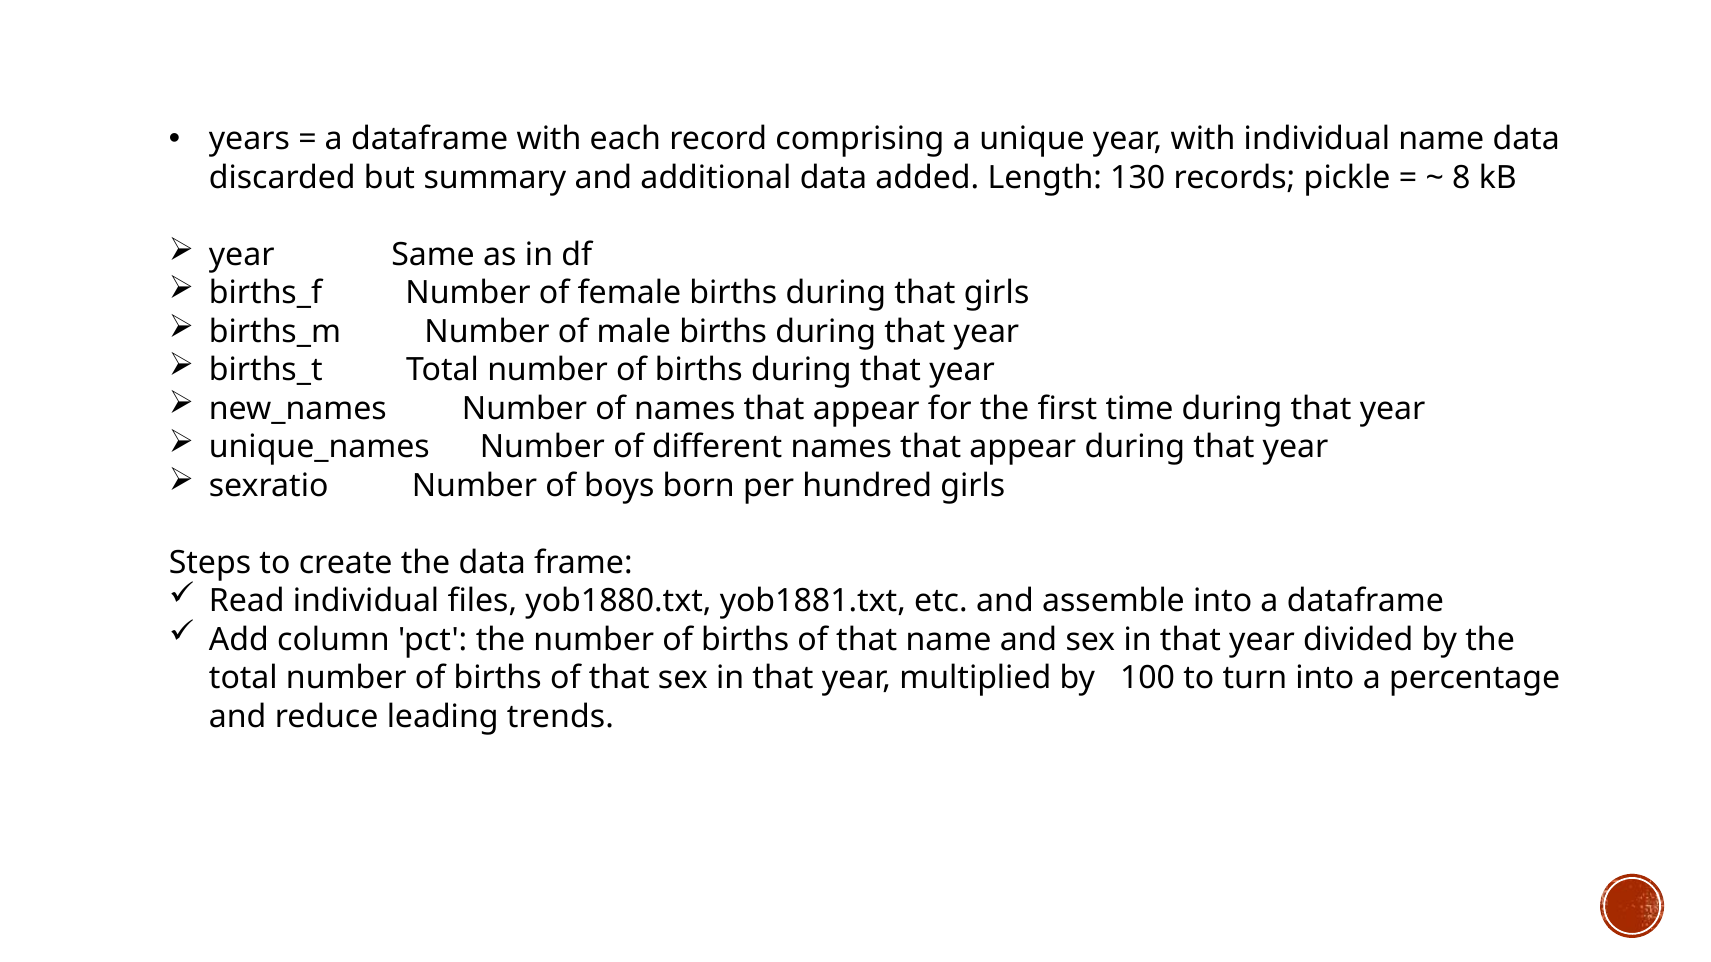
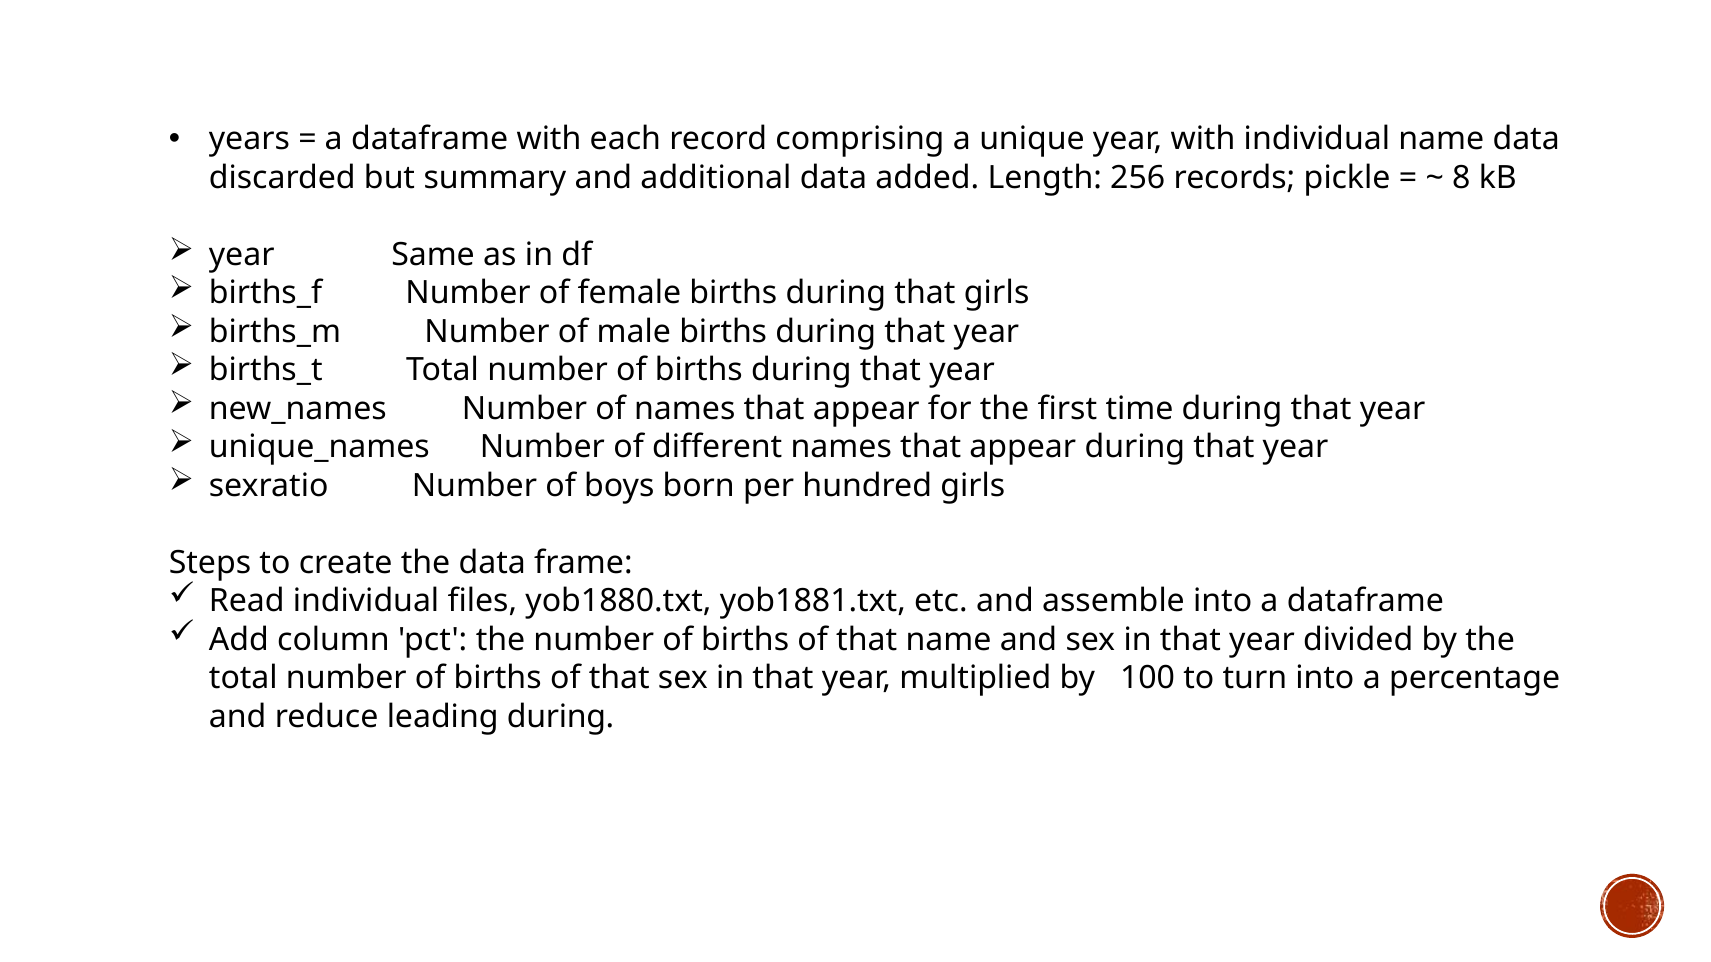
130: 130 -> 256
leading trends: trends -> during
